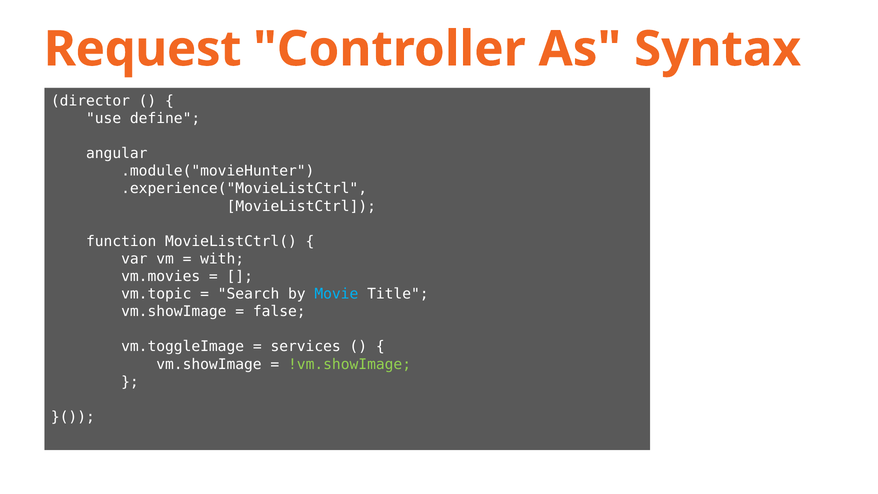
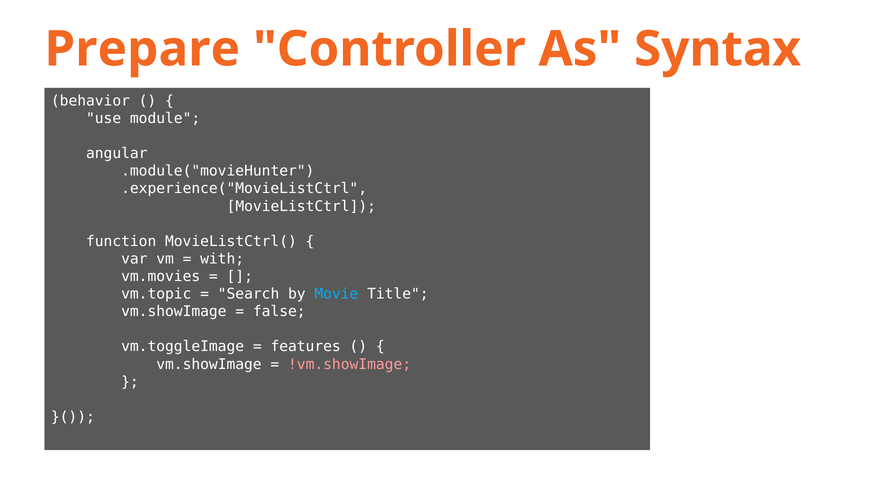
Request: Request -> Prepare
director: director -> behavior
define: define -> module
services: services -> features
!vm.showImage colour: light green -> pink
